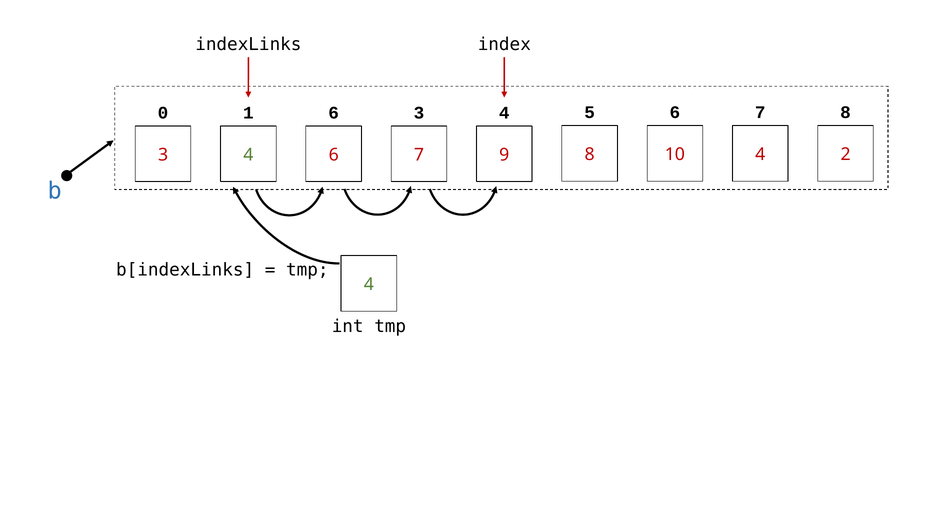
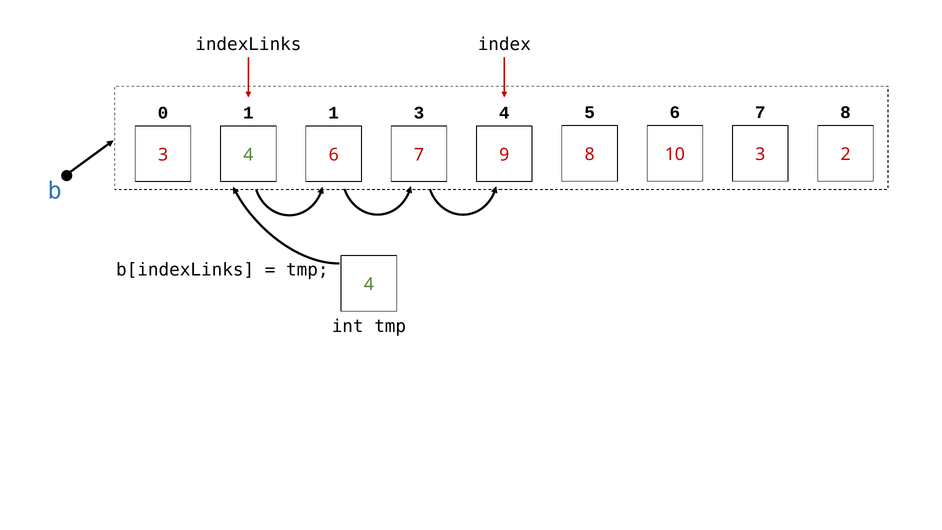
1 6: 6 -> 1
10 4: 4 -> 3
